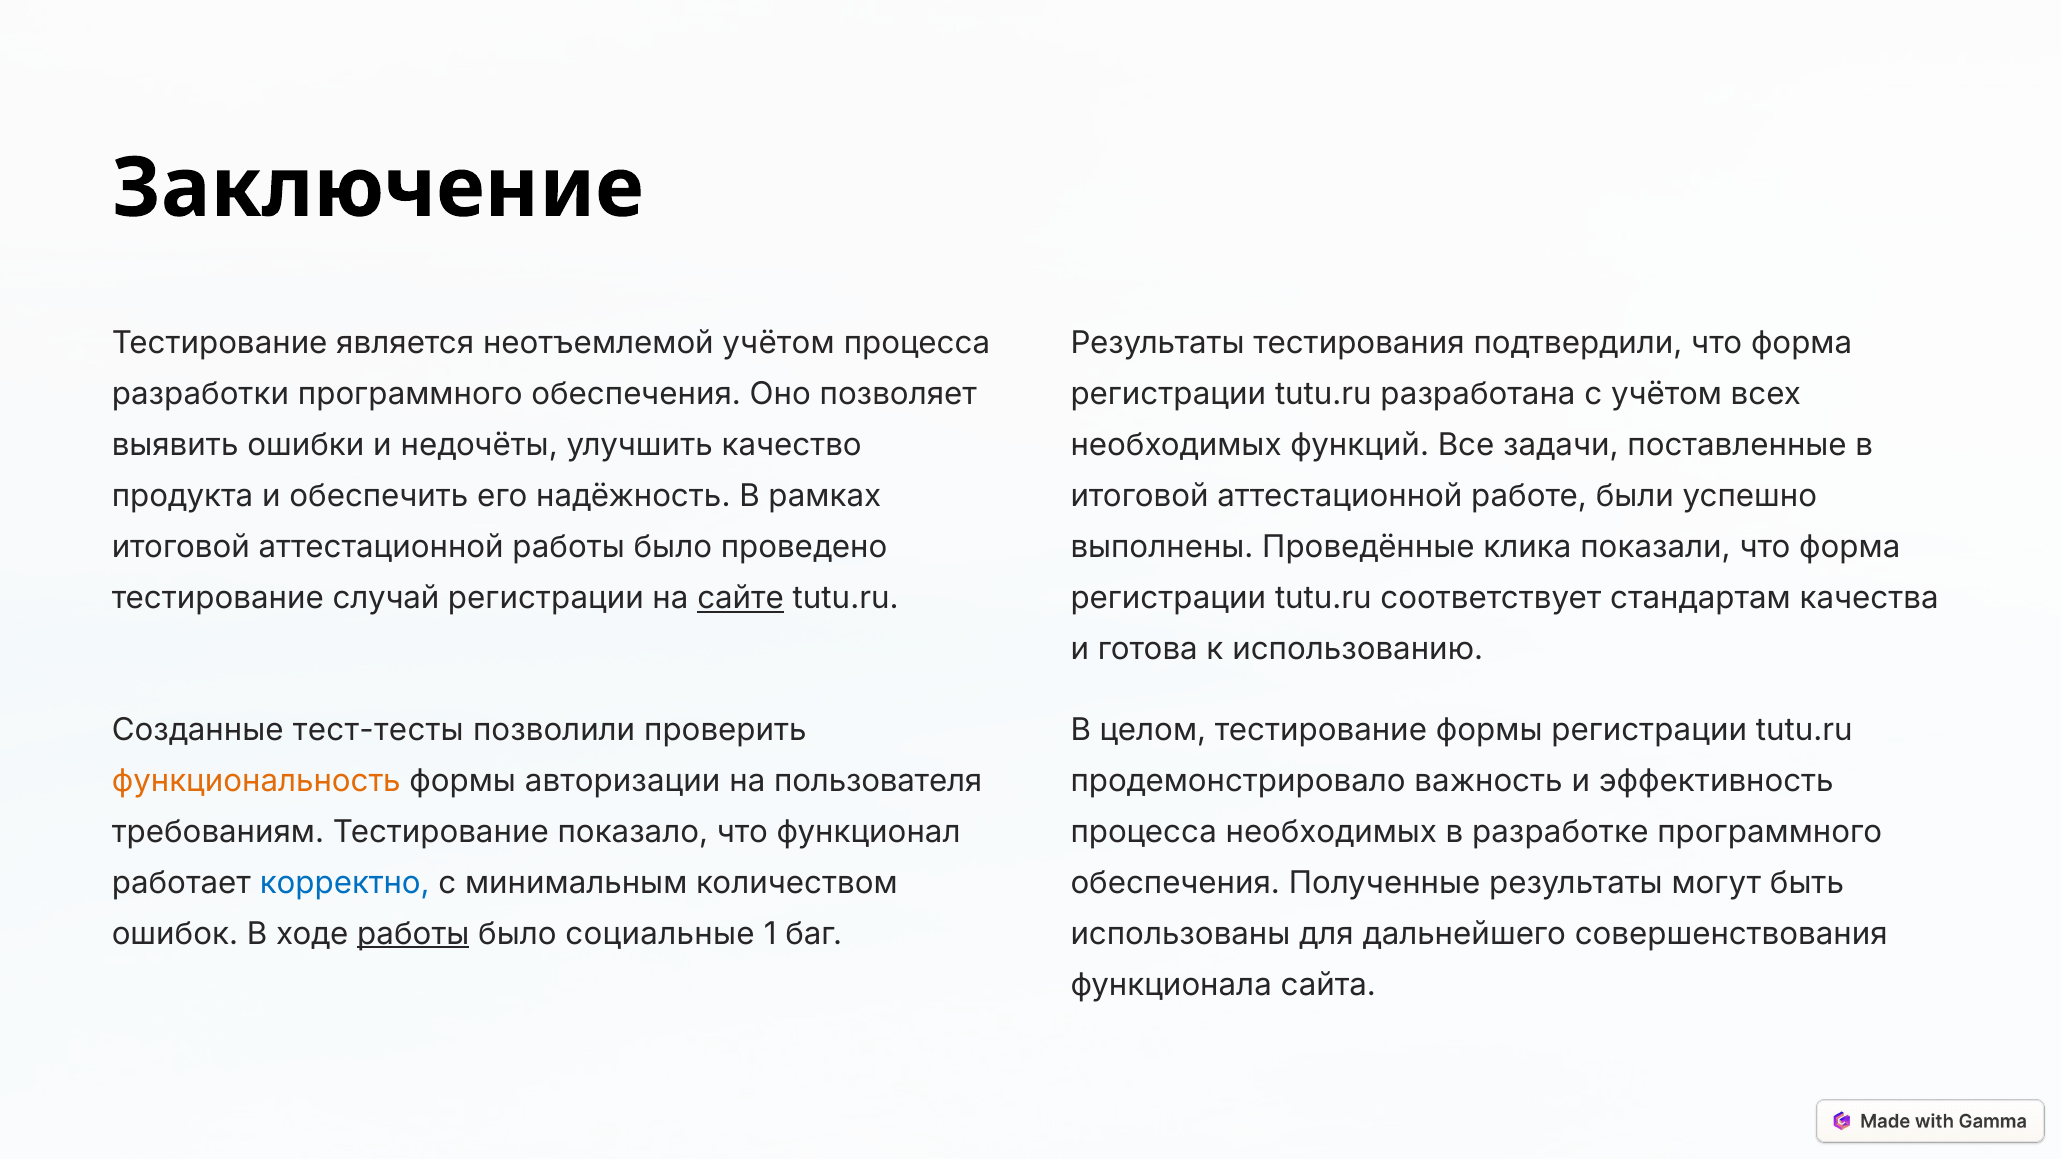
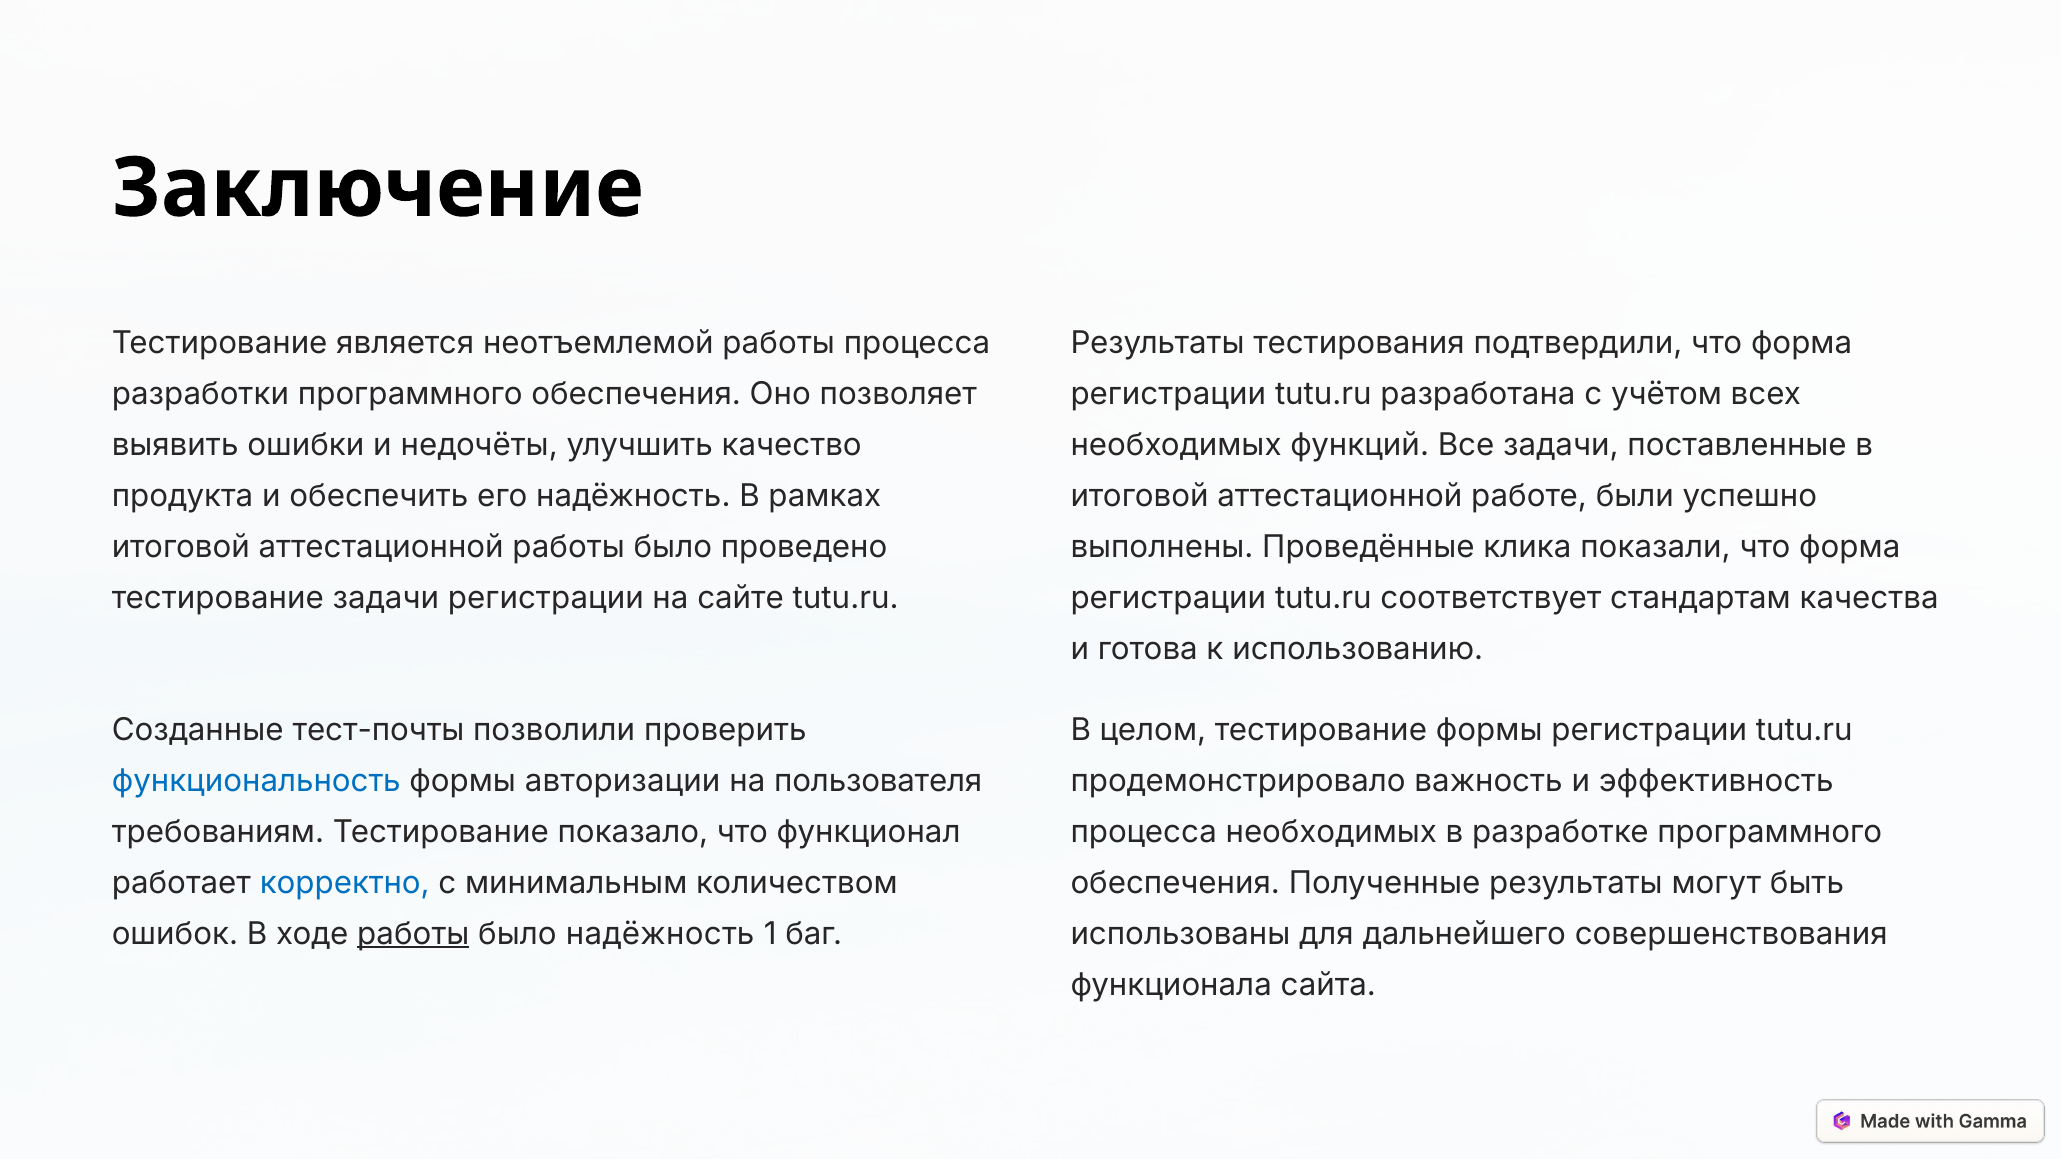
неотъемлемой учётом: учётом -> работы
тестирование случай: случай -> задачи
сайте underline: present -> none
тест-тесты: тест-тесты -> тест-почты
функциональность colour: orange -> blue
было социальные: социальные -> надёжность
